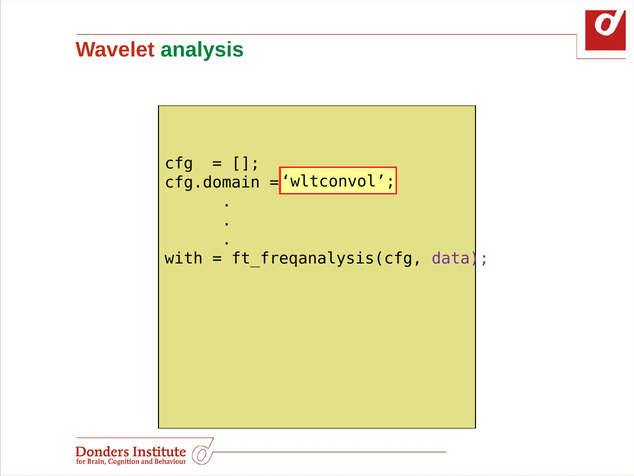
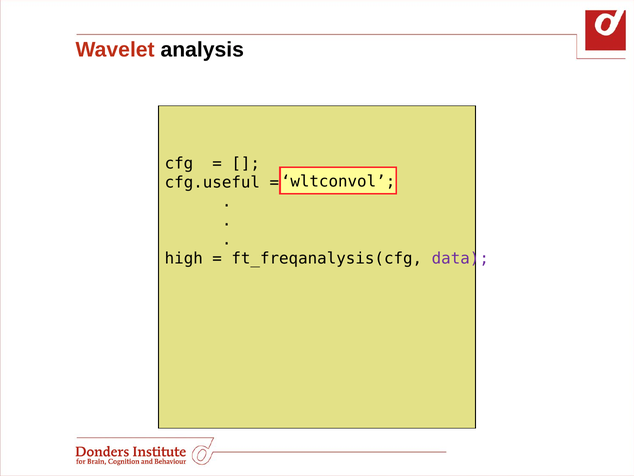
analysis colour: green -> black
cfg.domain: cfg.domain -> cfg.useful
with: with -> high
